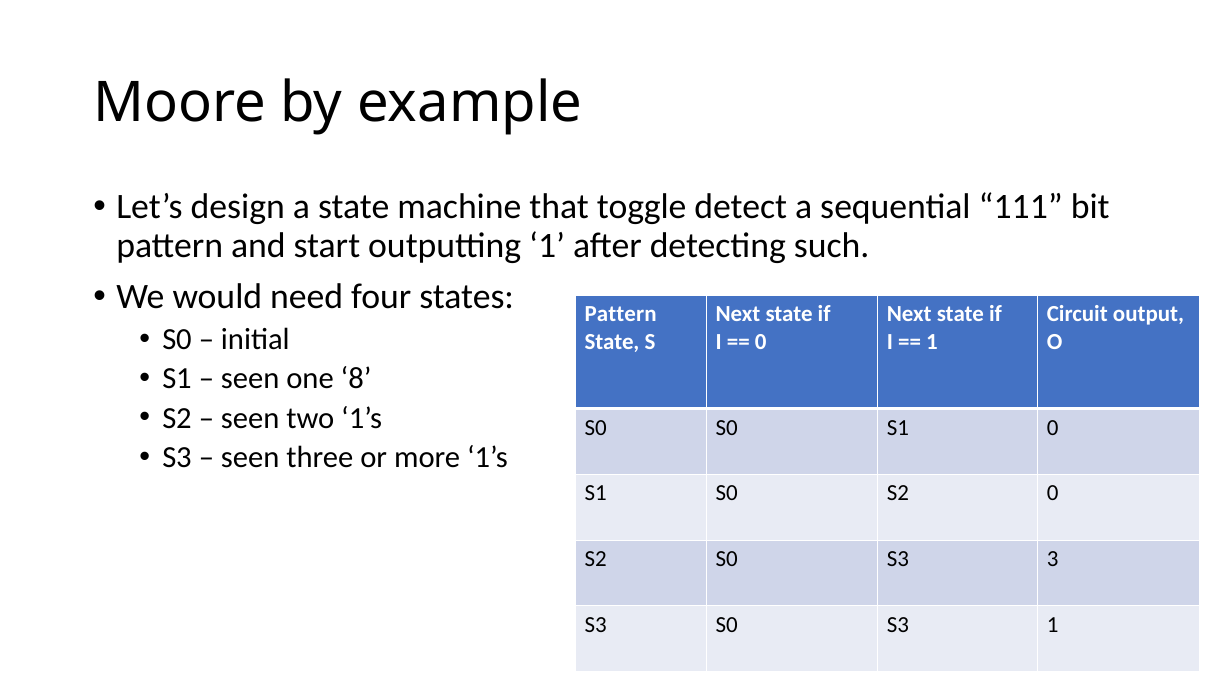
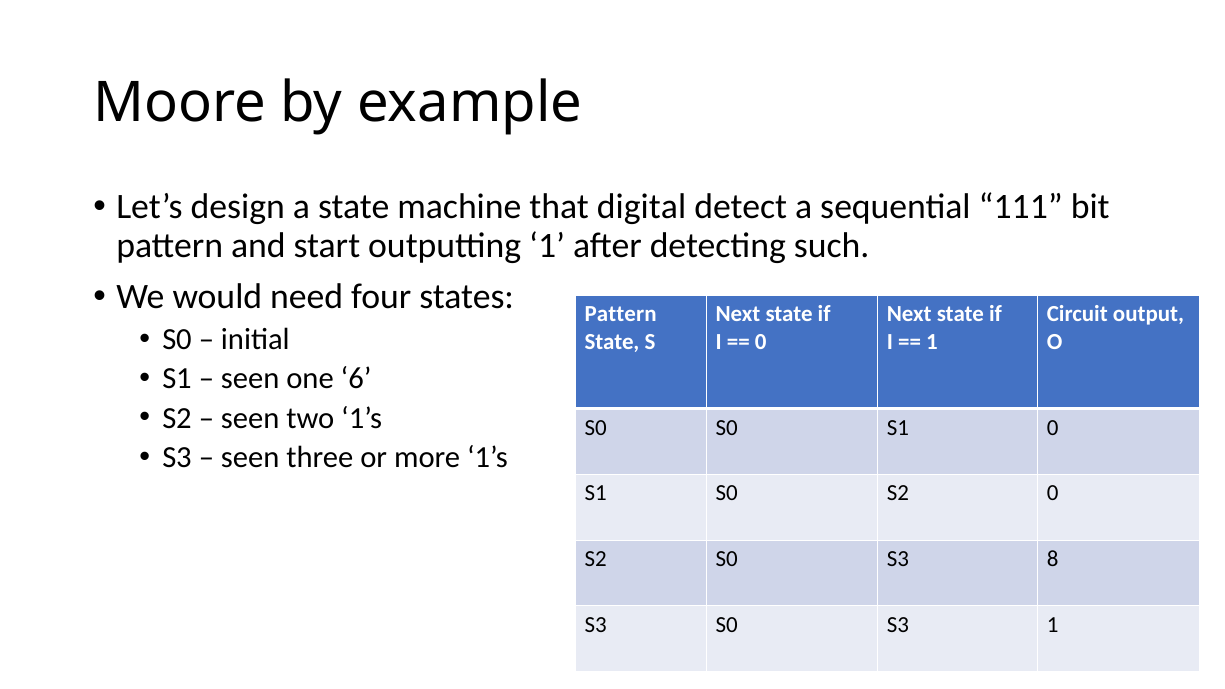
toggle: toggle -> digital
8: 8 -> 6
3: 3 -> 8
